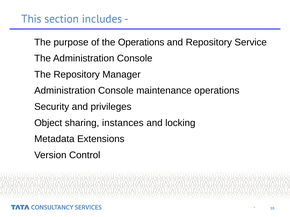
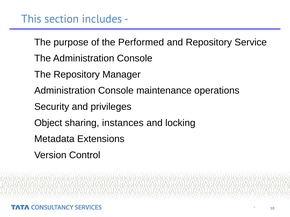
the Operations: Operations -> Performed
